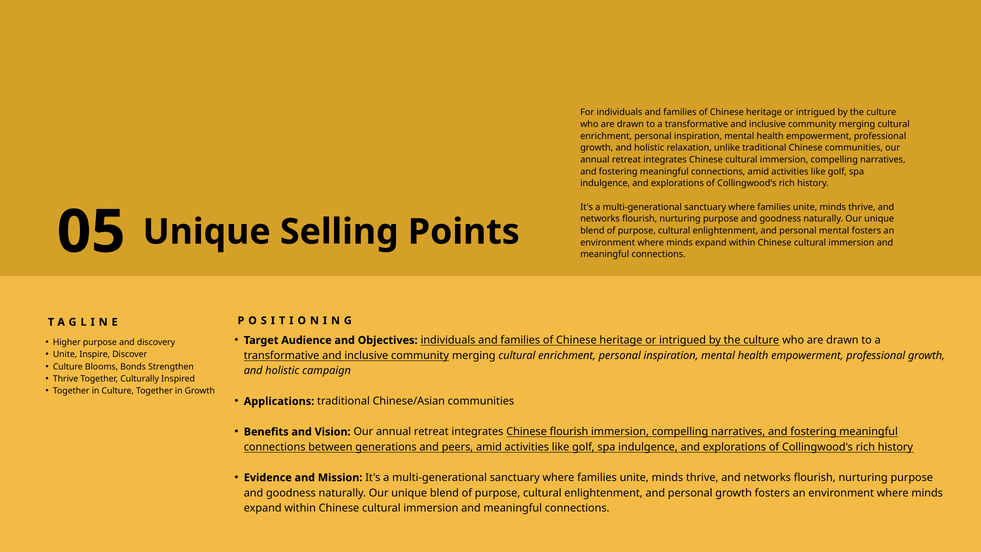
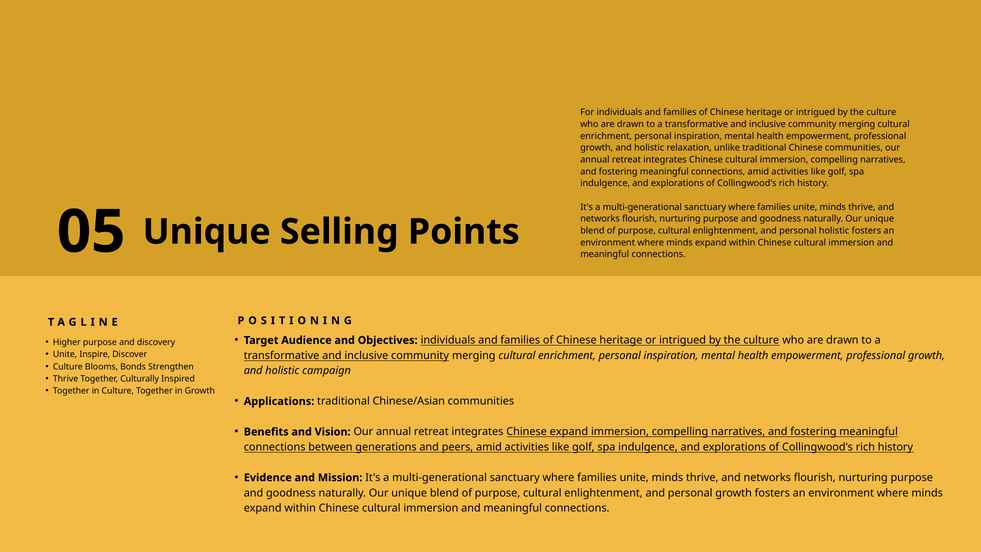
personal mental: mental -> holistic
Chinese flourish: flourish -> expand
